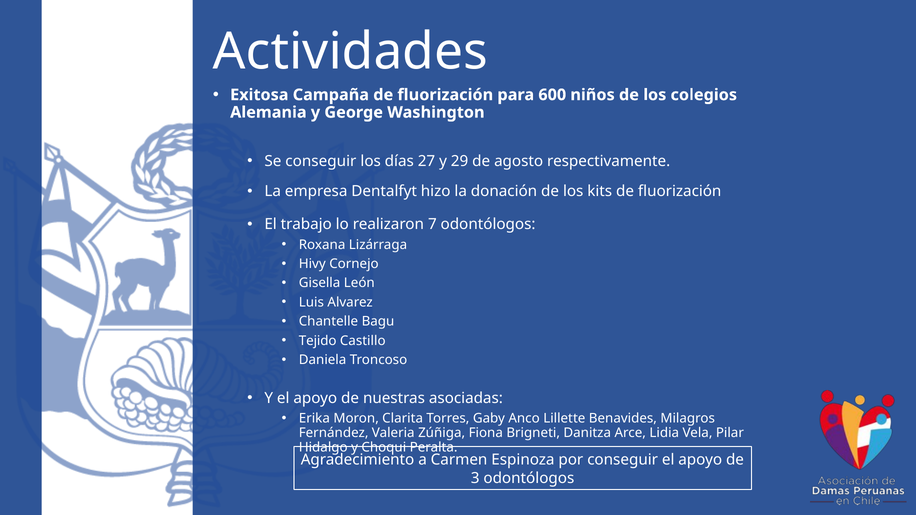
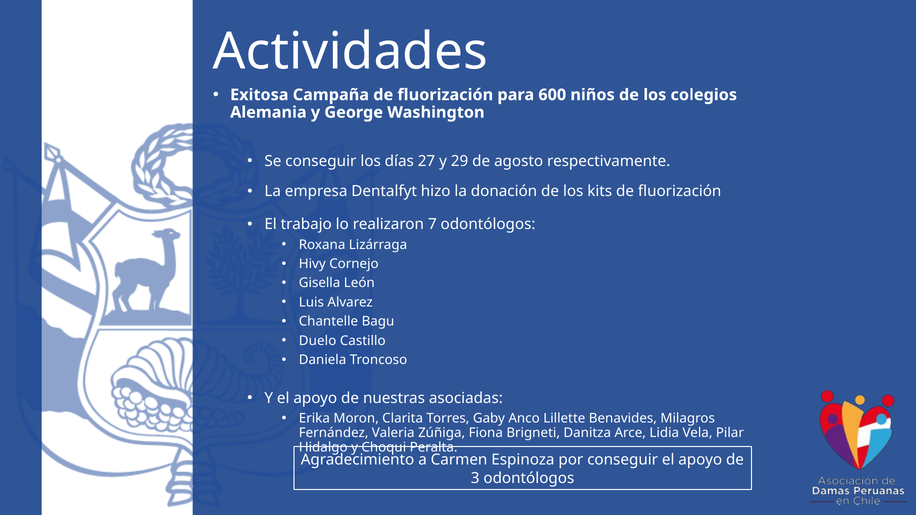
Tejido: Tejido -> Duelo
